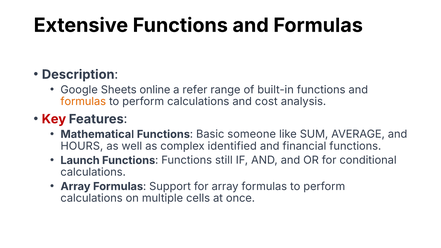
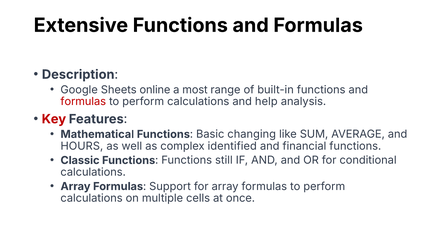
refer: refer -> most
formulas at (83, 102) colour: orange -> red
cost: cost -> help
someone: someone -> changing
Launch: Launch -> Classic
